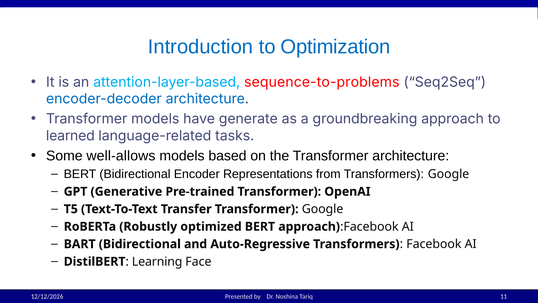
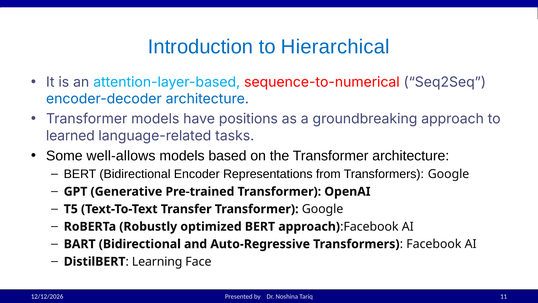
Optimization: Optimization -> Hierarchical
sequence-to-problems: sequence-to-problems -> sequence-to-numerical
generate: generate -> positions
